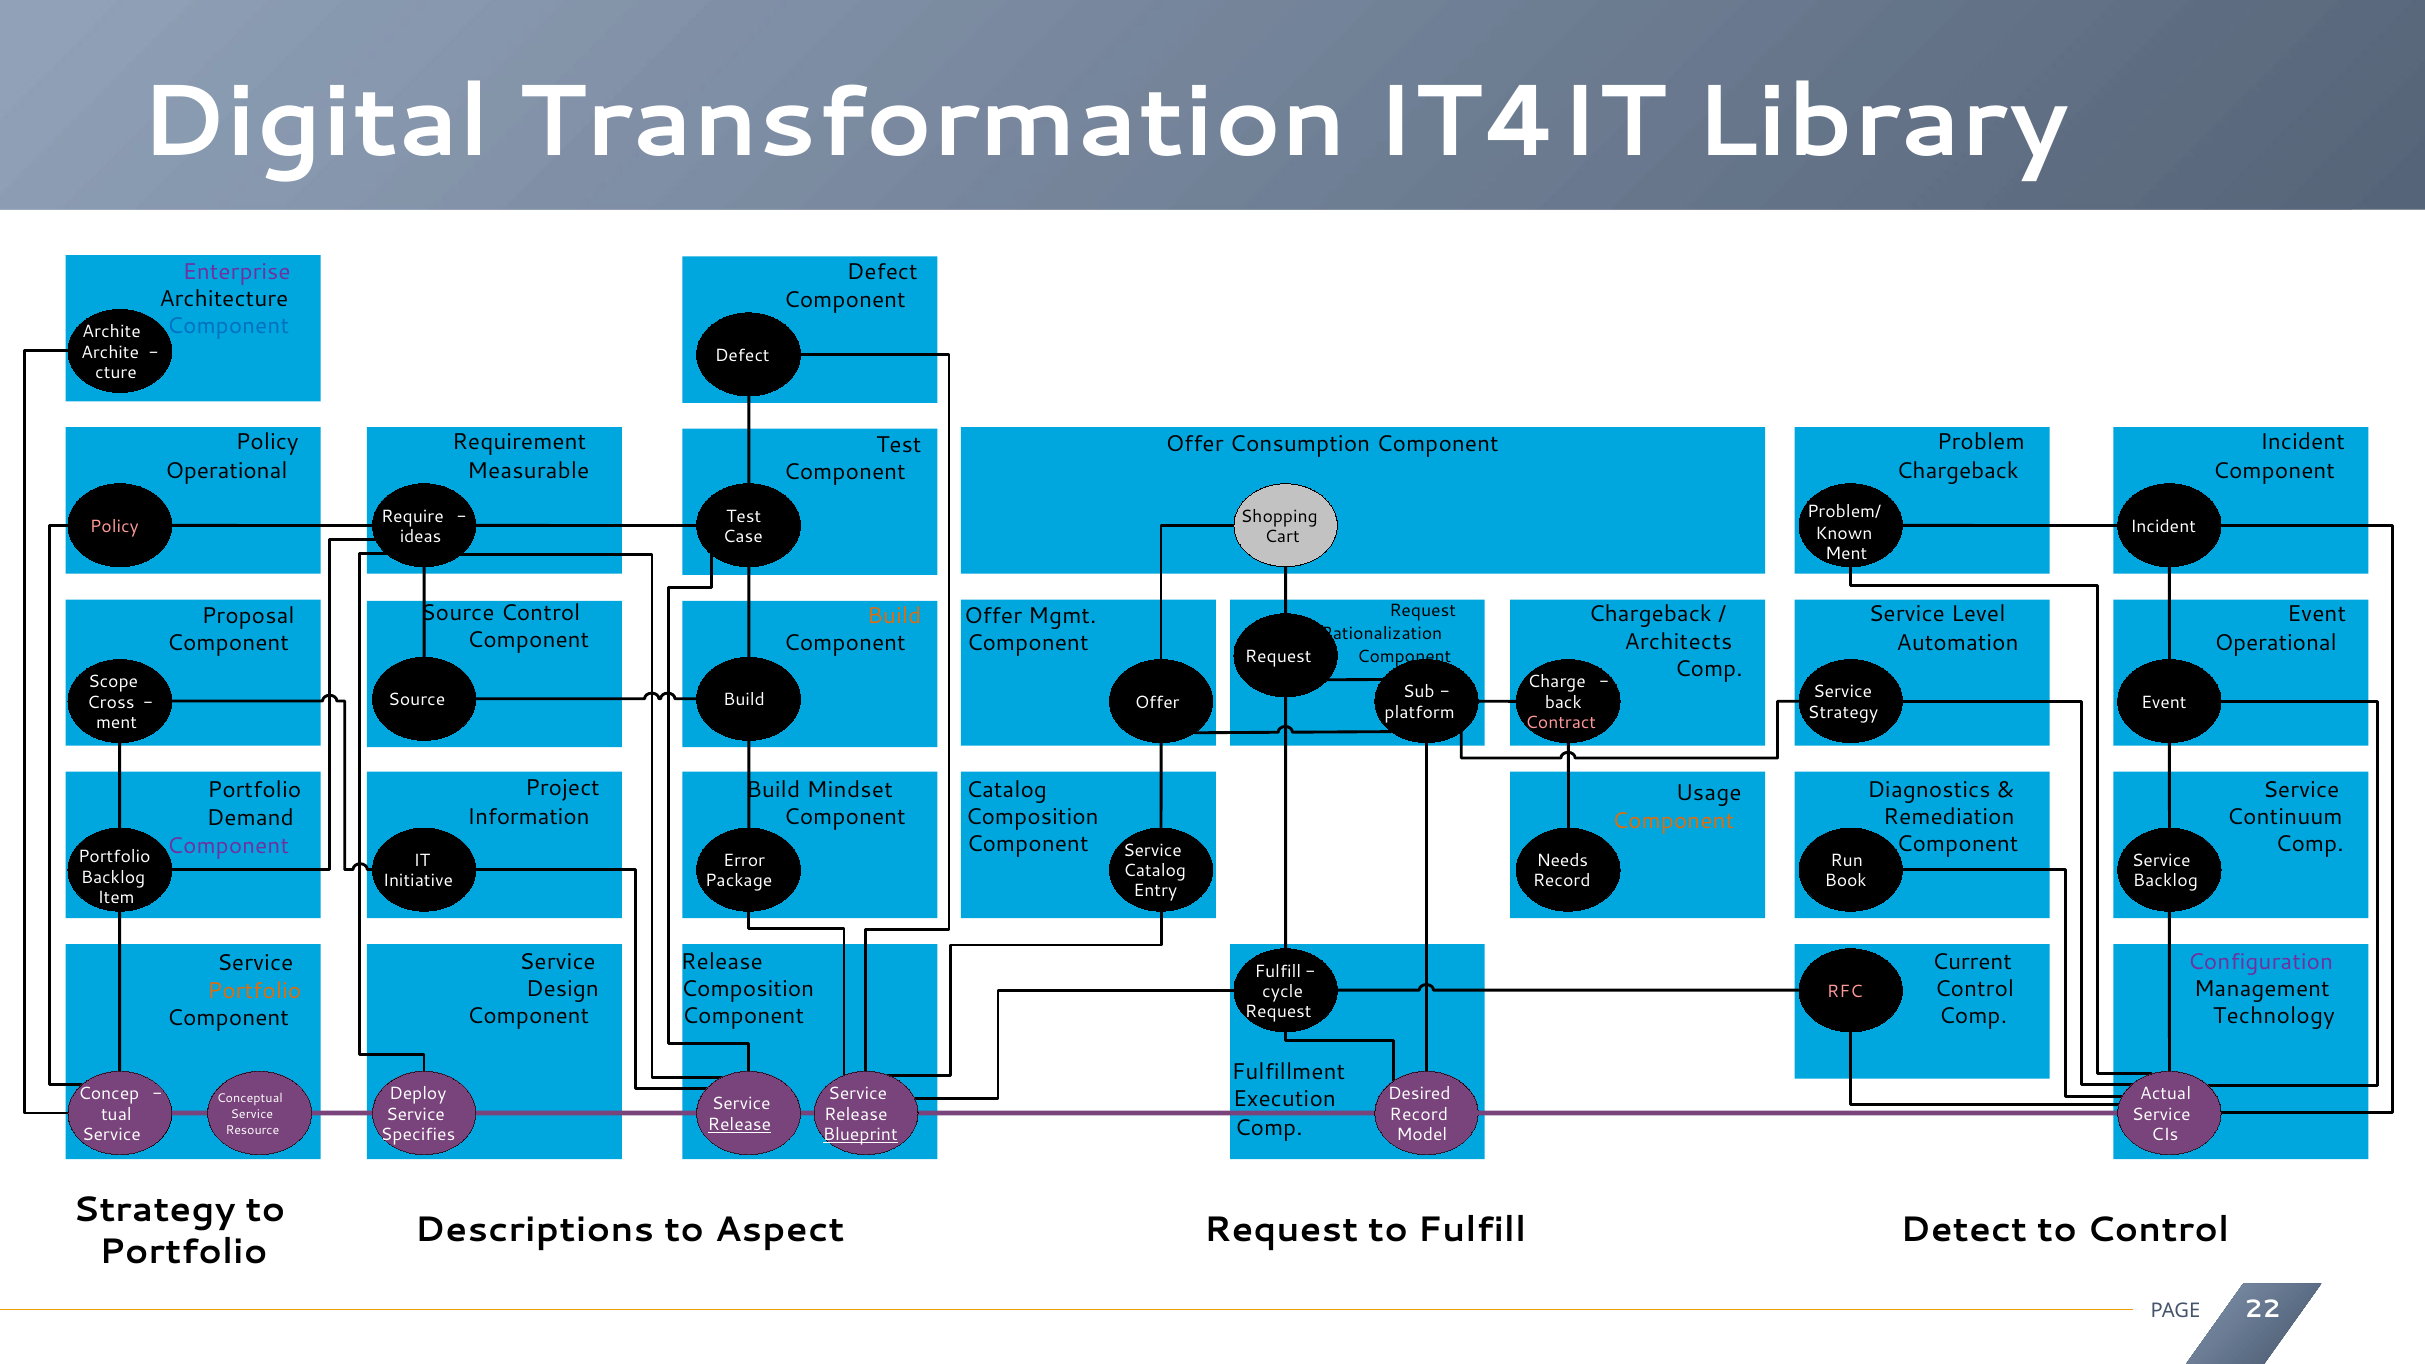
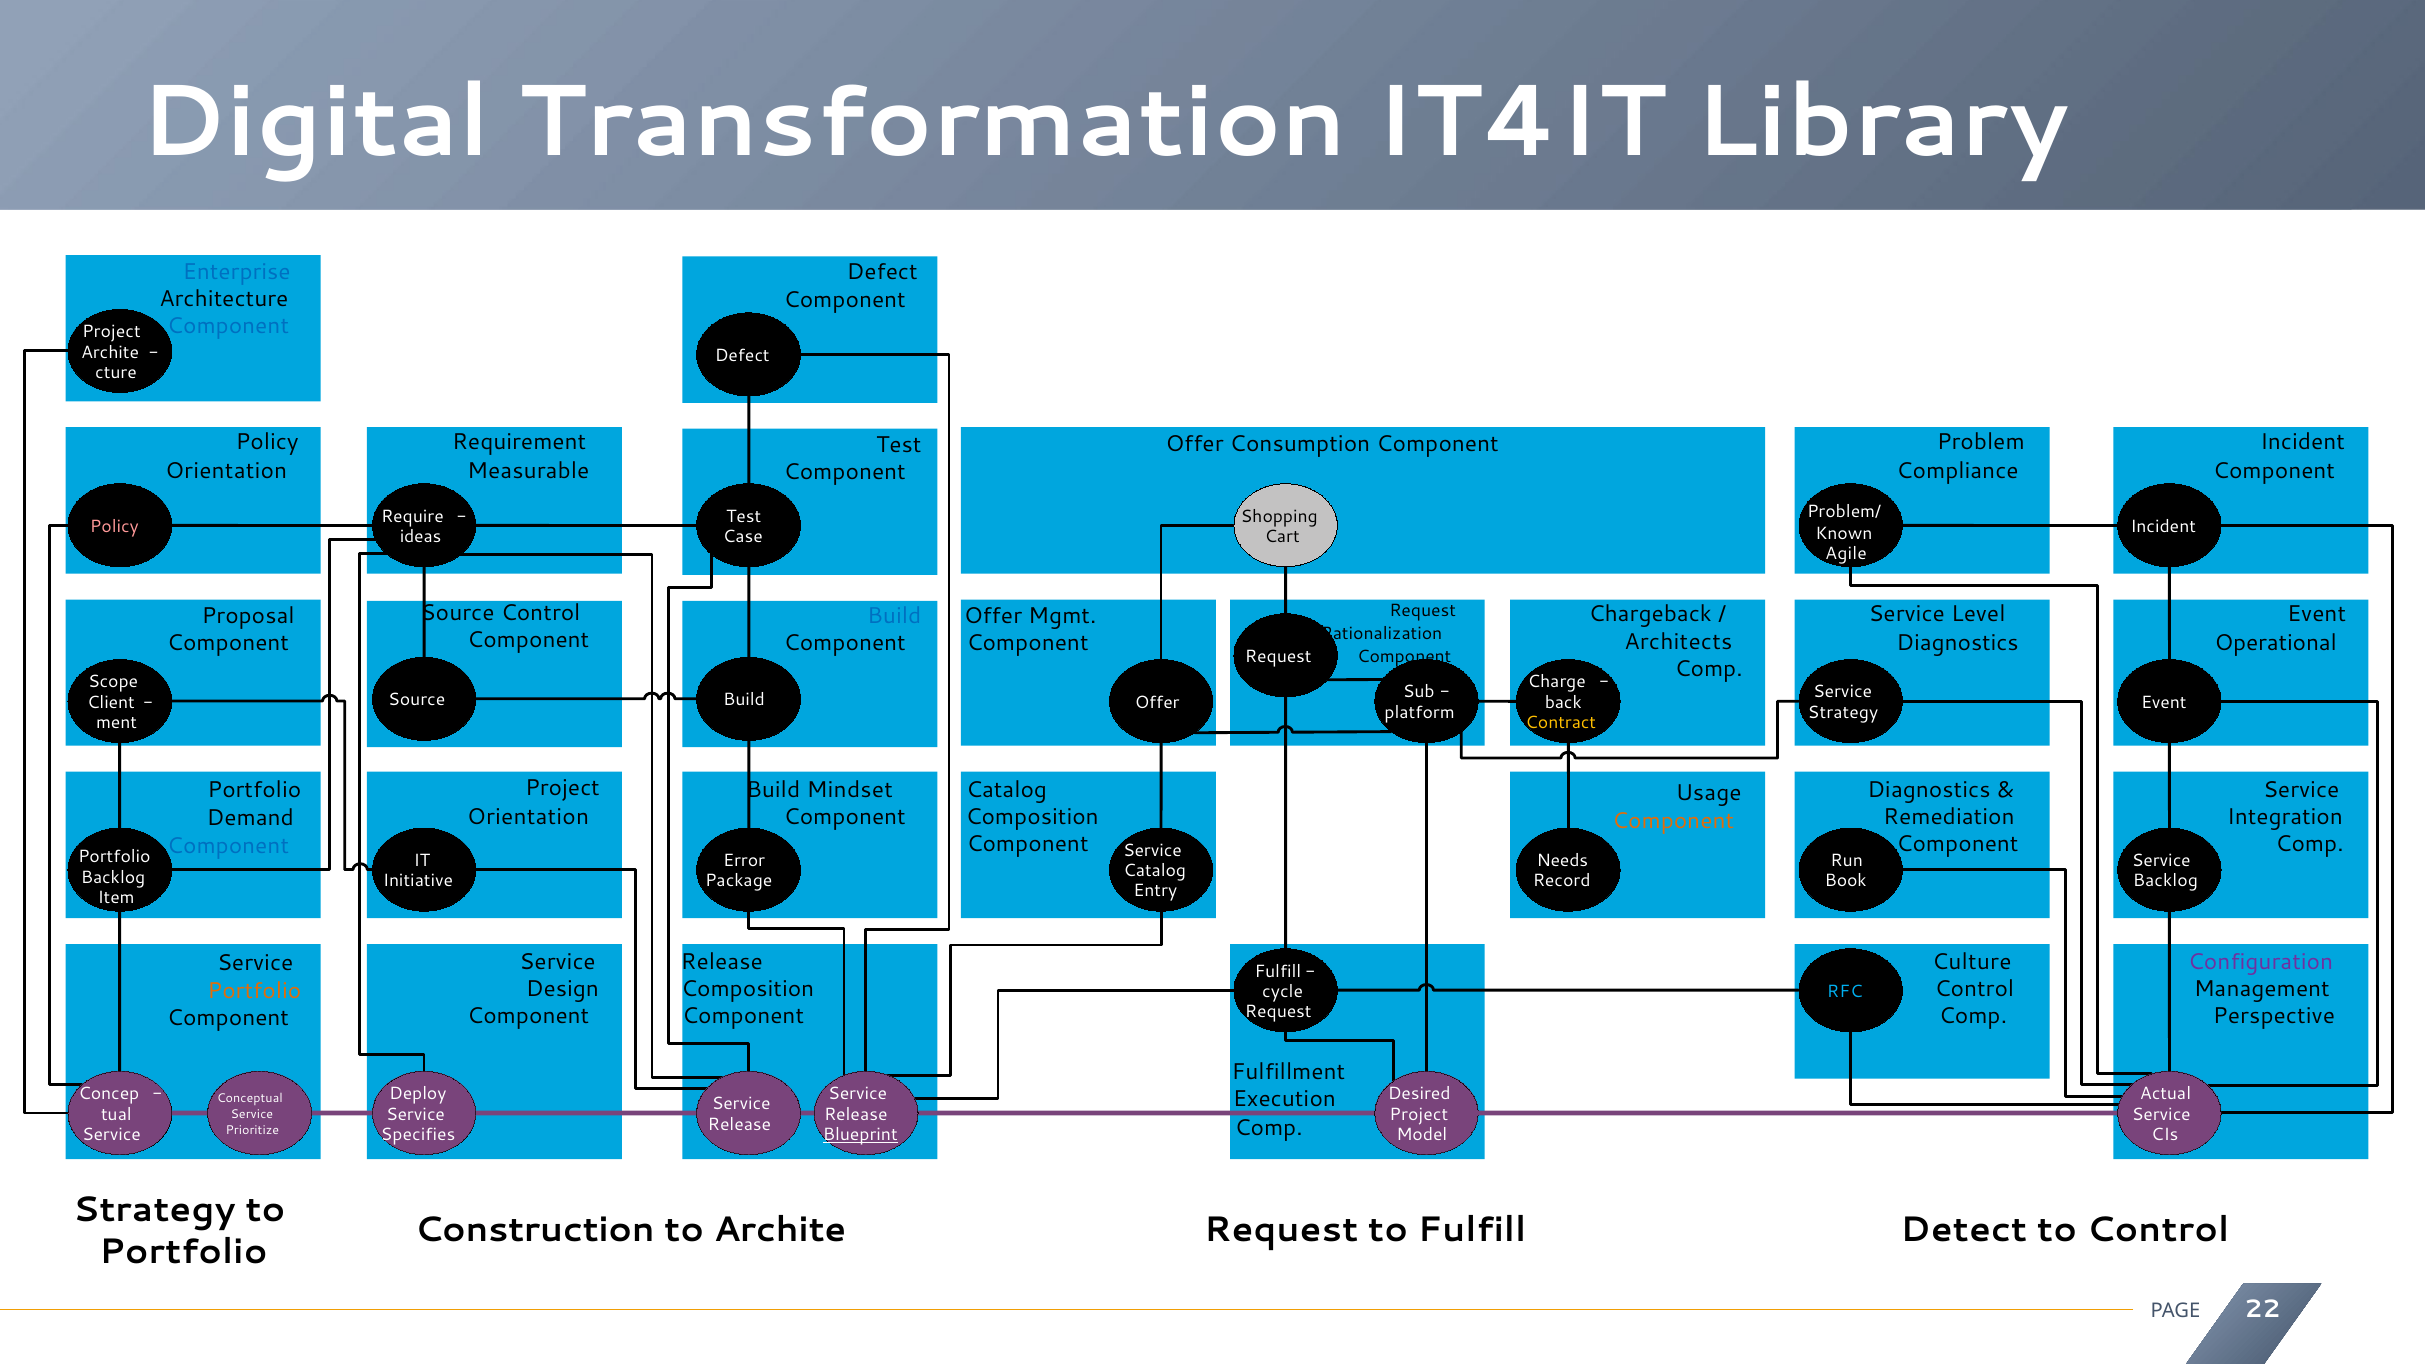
Enterprise colour: purple -> blue
Archite at (111, 331): Archite -> Project
Operational at (226, 471): Operational -> Orientation
Chargeback at (1958, 471): Chargeback -> Compliance
Ment at (1846, 554): Ment -> Agile
Build at (894, 616) colour: orange -> blue
Automation at (1958, 643): Automation -> Diagnostics
Cross: Cross -> Client
Contract colour: pink -> yellow
Information at (528, 817): Information -> Orientation
Continuum: Continuum -> Integration
Component at (228, 846) colour: purple -> blue
Current: Current -> Culture
RFC colour: pink -> light blue
Technology: Technology -> Perspective
Record at (1419, 1115): Record -> Project
Release at (739, 1125) underline: present -> none
Resource: Resource -> Prioritize
Descriptions: Descriptions -> Construction
to Aspect: Aspect -> Archite
